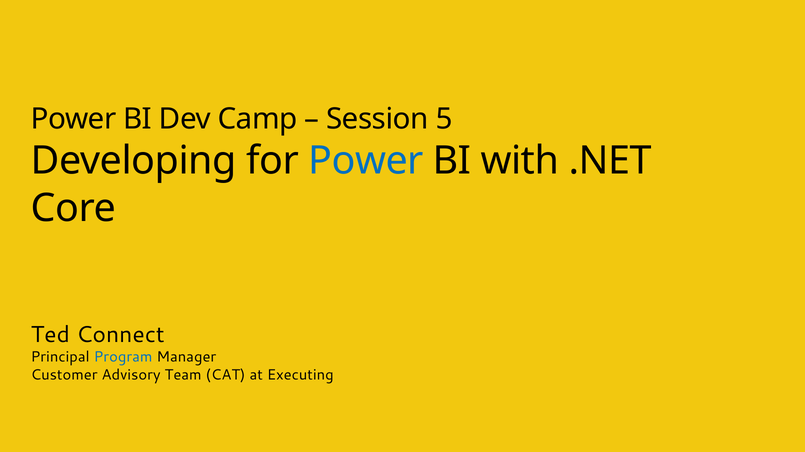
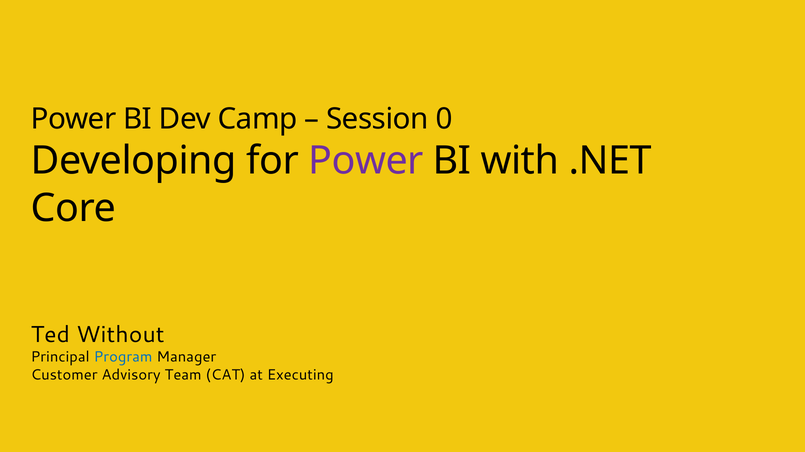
5: 5 -> 0
Power at (366, 161) colour: blue -> purple
Connect: Connect -> Without
